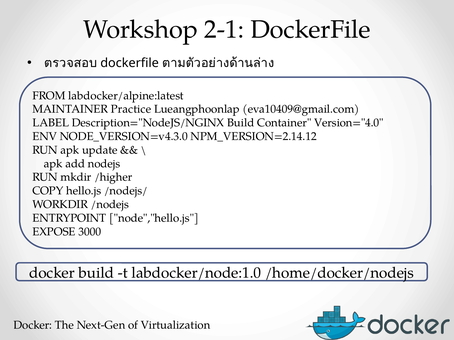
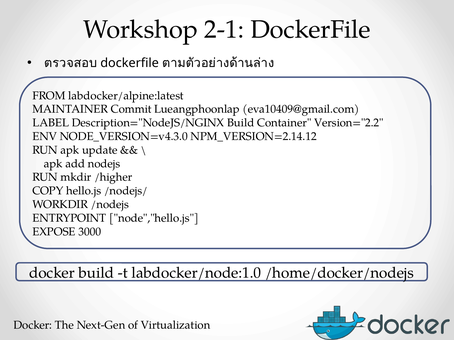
Practice: Practice -> Commit
Version="4.0: Version="4.0 -> Version="2.2
